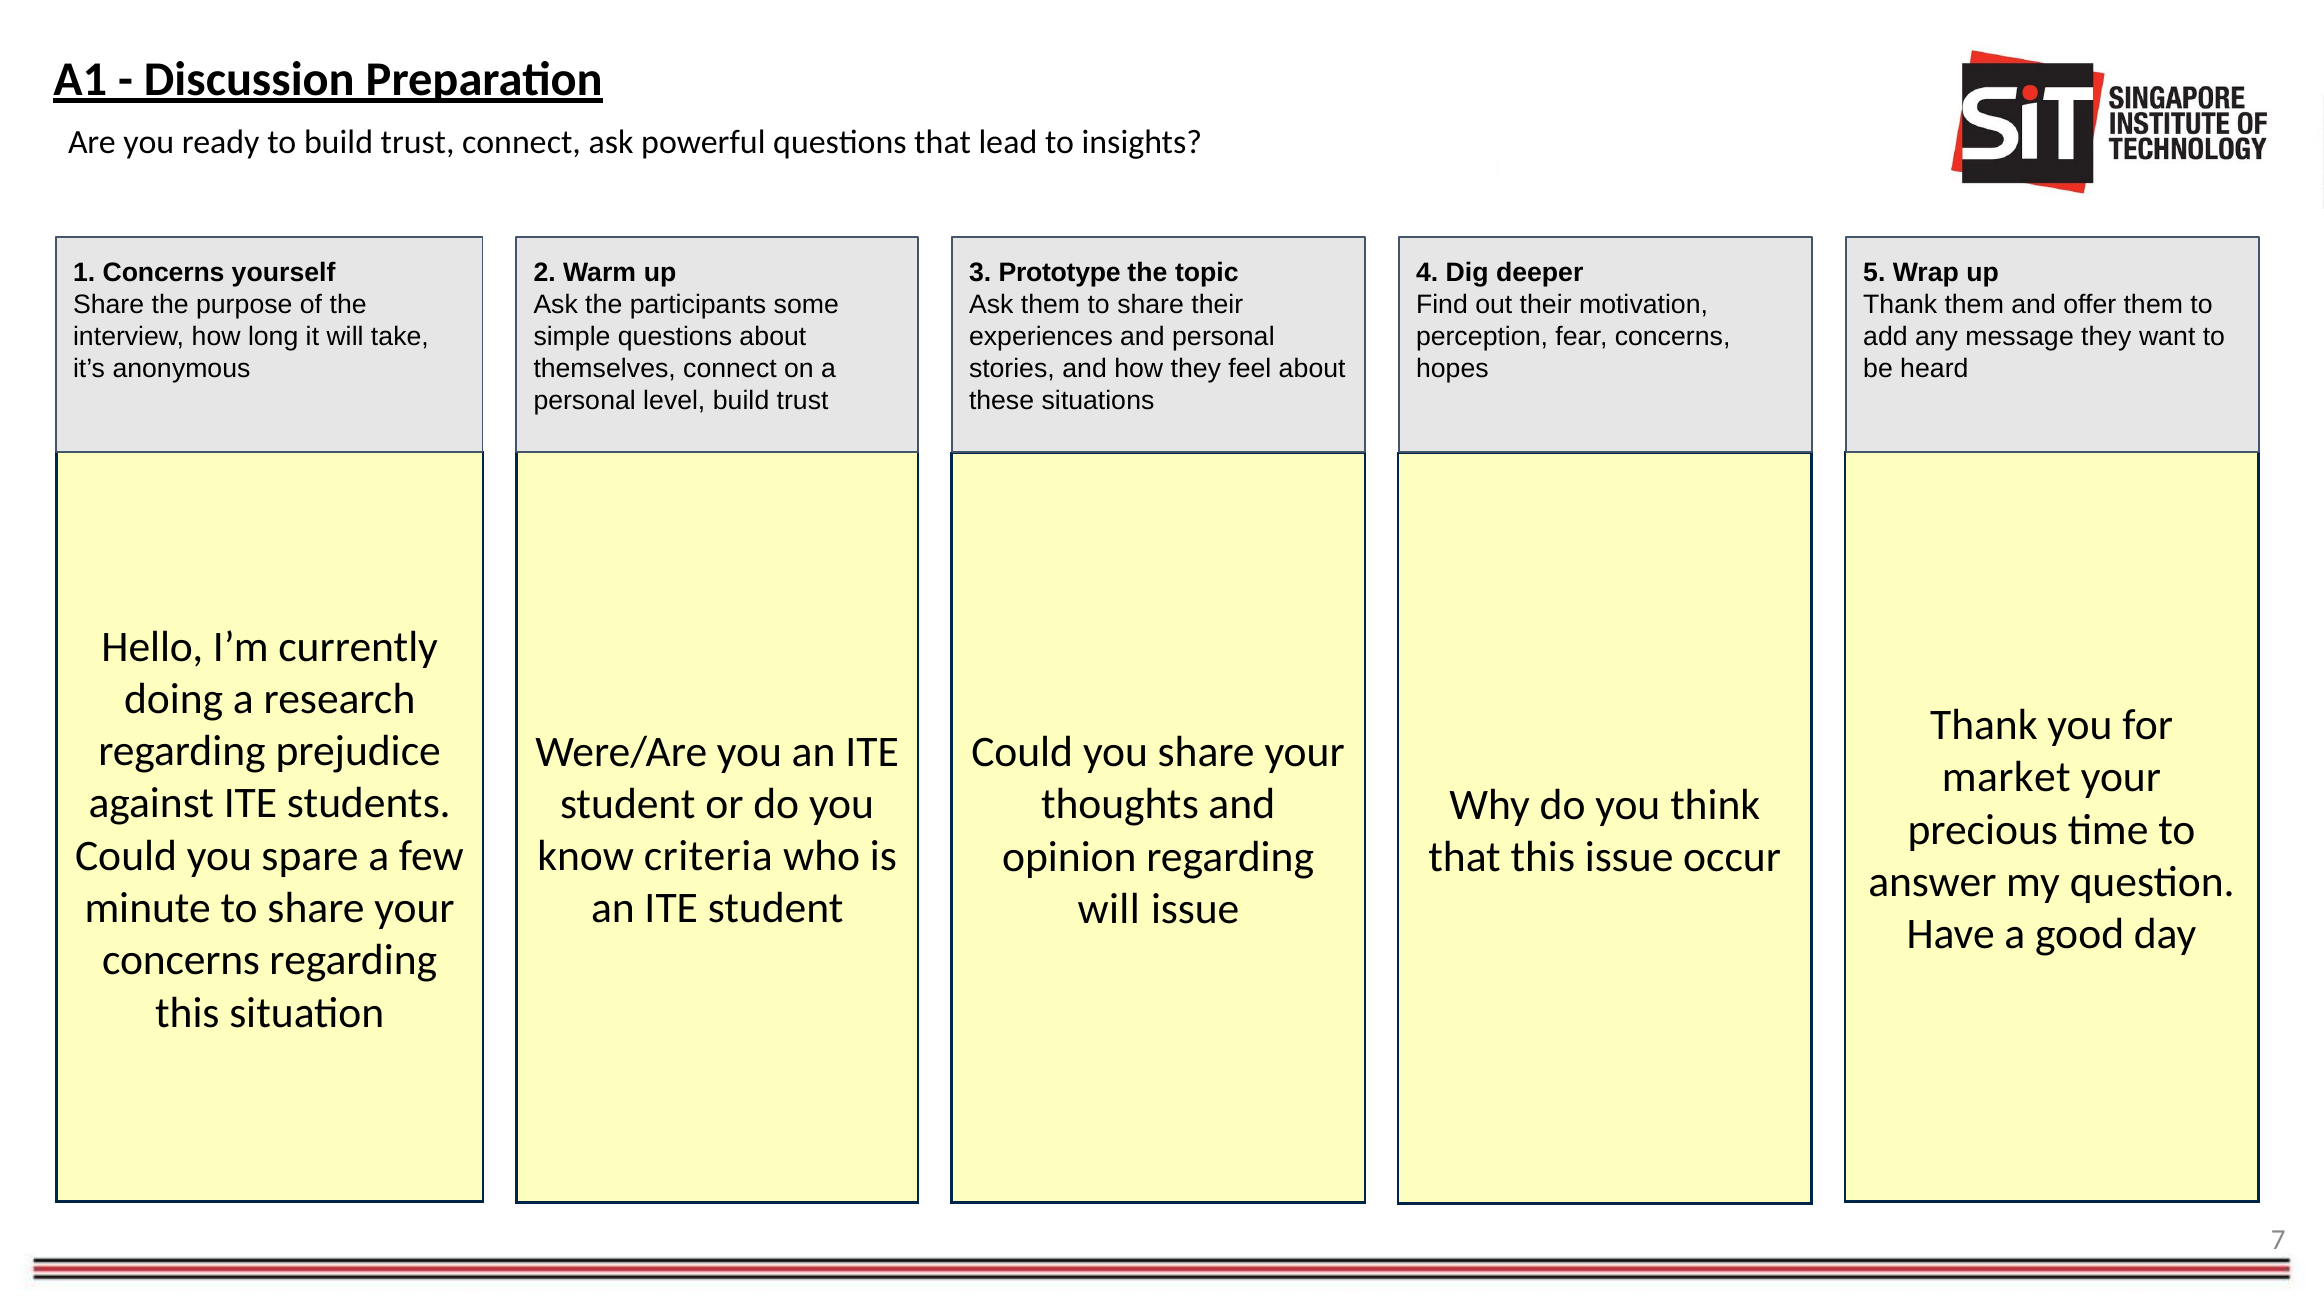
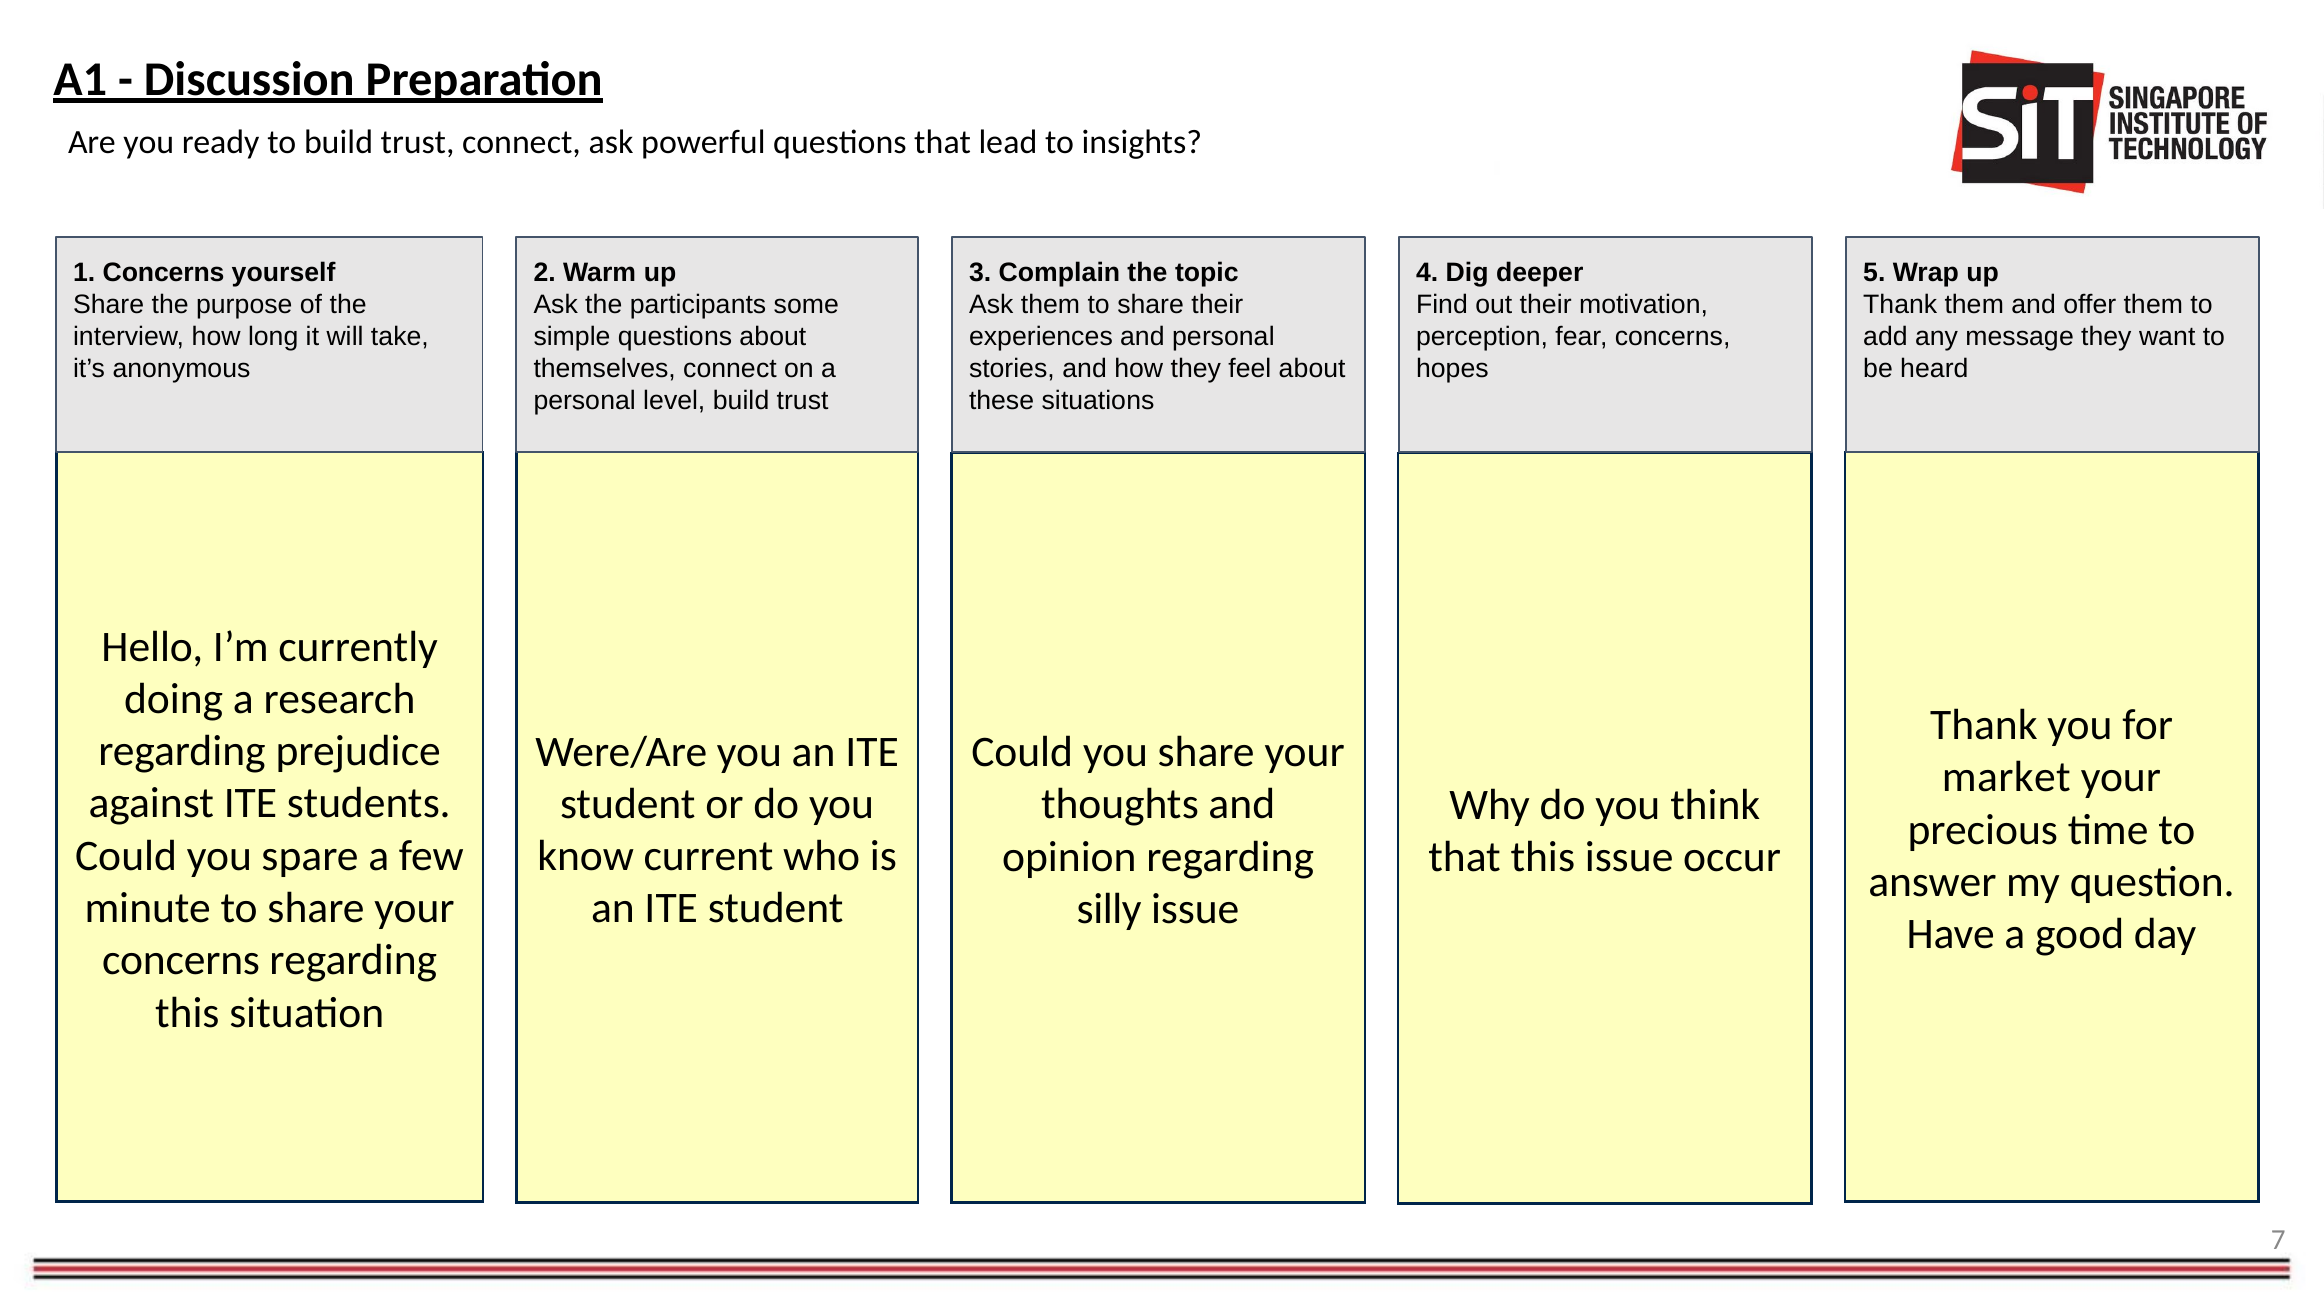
Prototype: Prototype -> Complain
criteria: criteria -> current
will at (1109, 909): will -> silly
